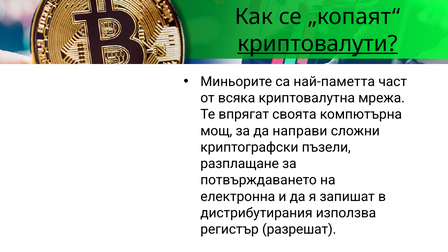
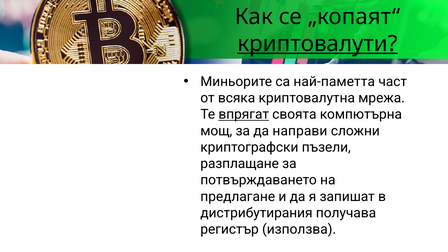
впрягат underline: none -> present
електронна: електронна -> предлагане
използва: използва -> получава
разрешат: разрешат -> използва
